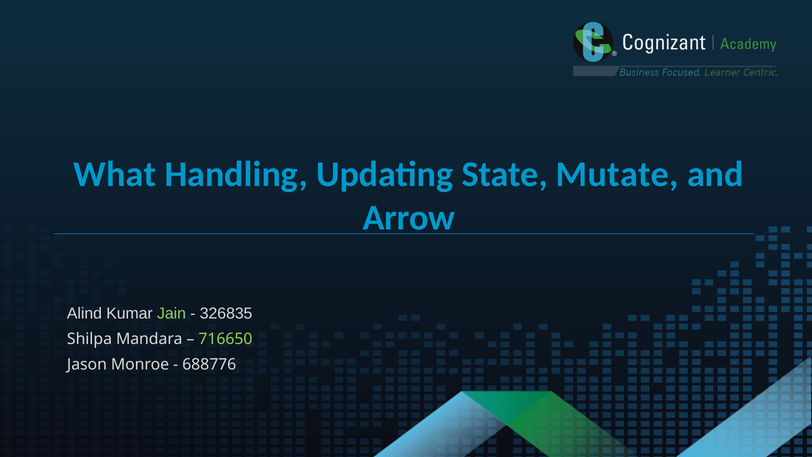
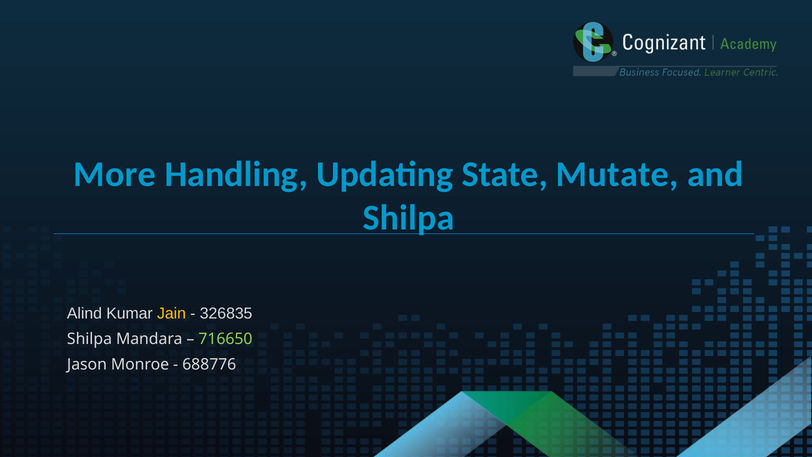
What: What -> More
Arrow at (409, 218): Arrow -> Shilpa
Jain colour: light green -> yellow
